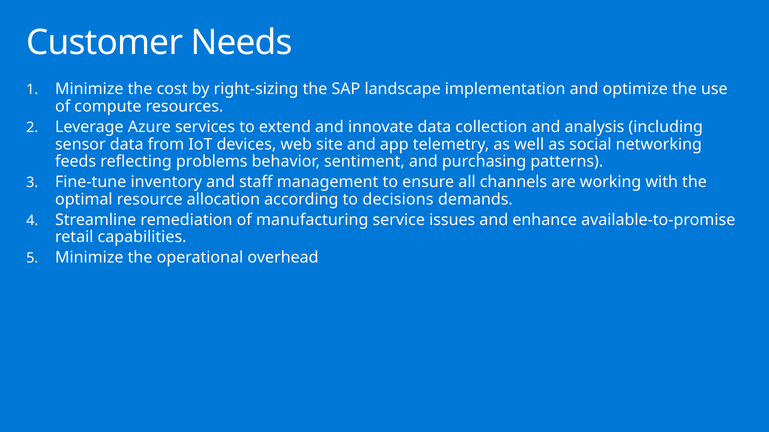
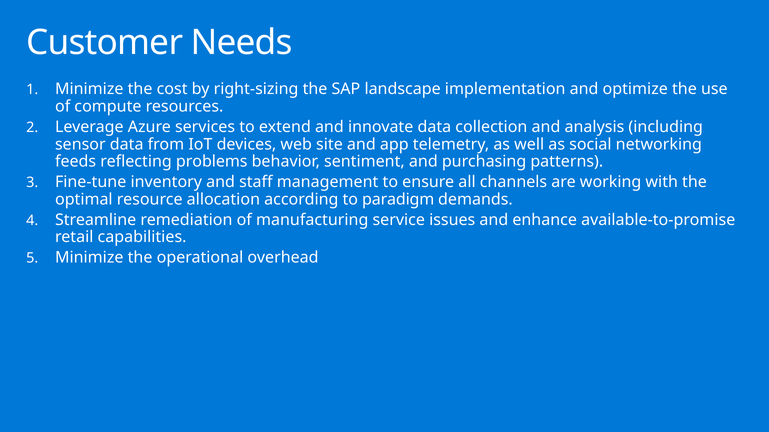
decisions: decisions -> paradigm
